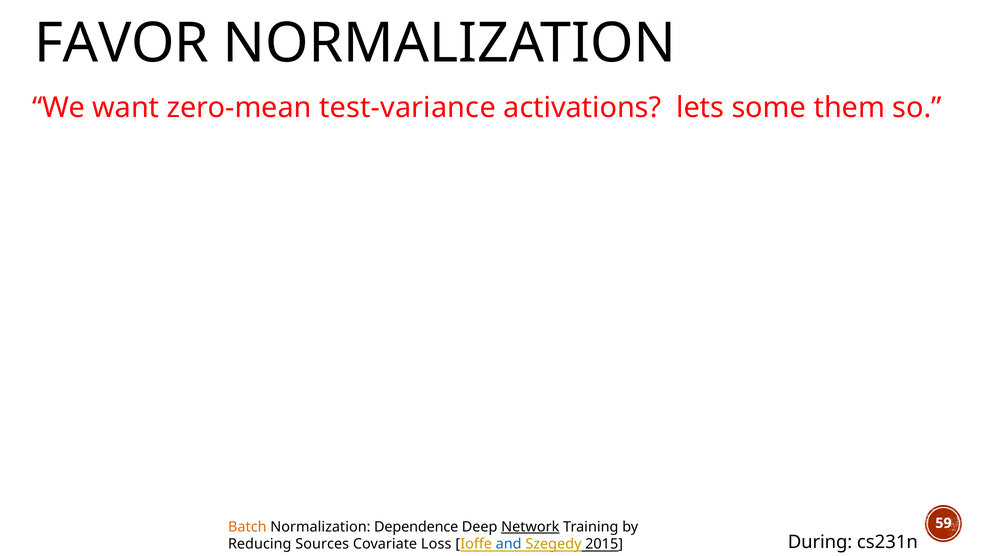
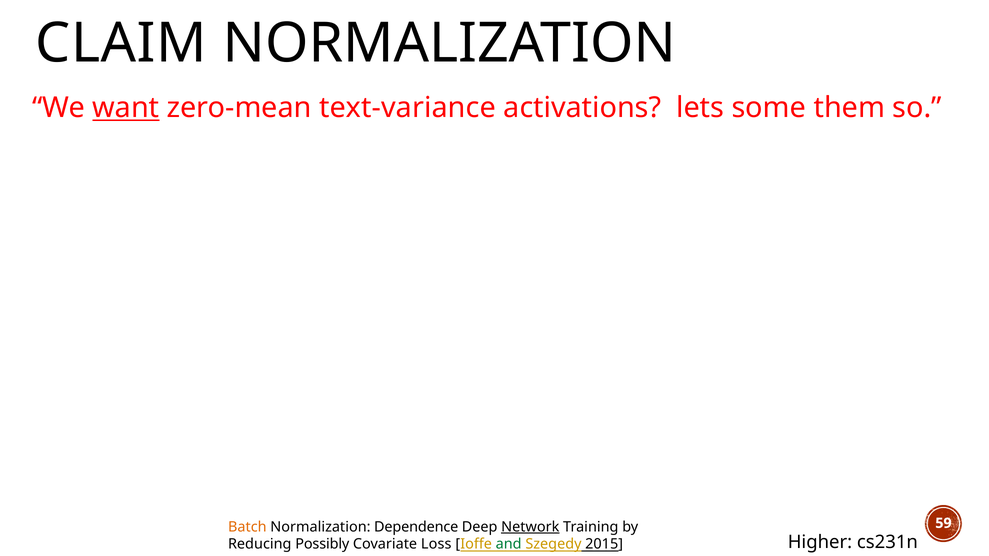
FAVOR: FAVOR -> CLAIM
want underline: none -> present
test-variance: test-variance -> text-variance
During: During -> Higher
Sources: Sources -> Possibly
and colour: blue -> green
